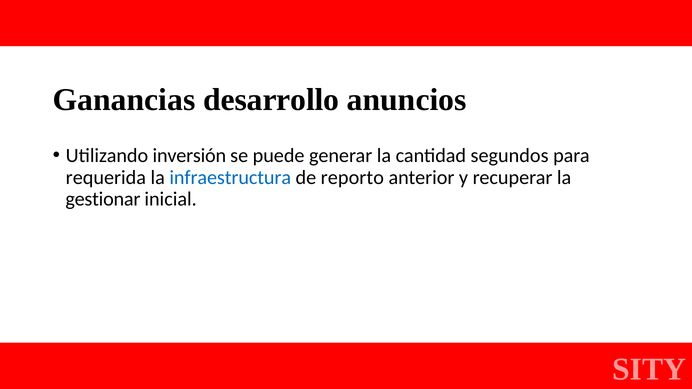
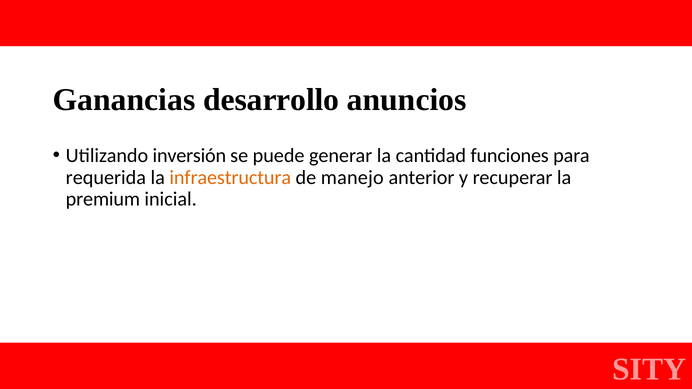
segundos: segundos -> funciones
infraestructura colour: blue -> orange
reporto: reporto -> manejo
gestionar: gestionar -> premium
